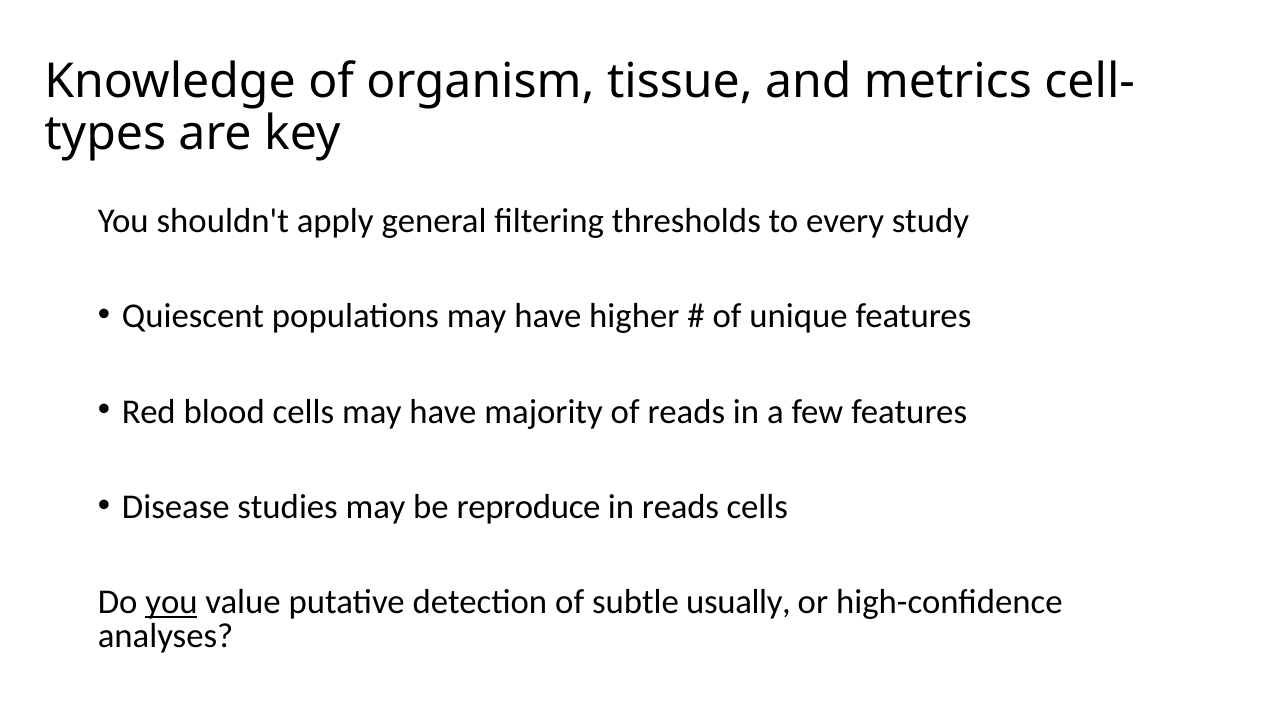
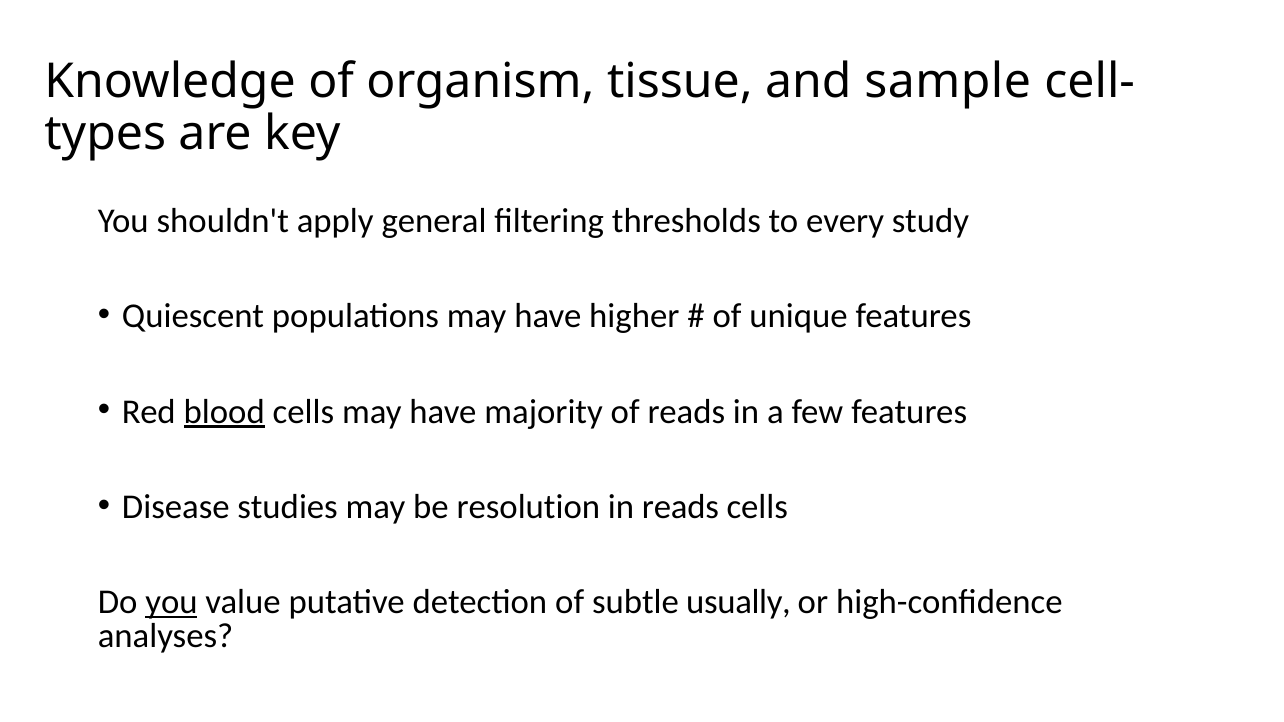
metrics: metrics -> sample
blood underline: none -> present
reproduce: reproduce -> resolution
